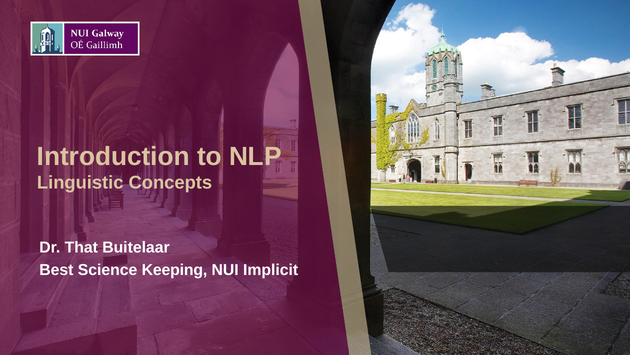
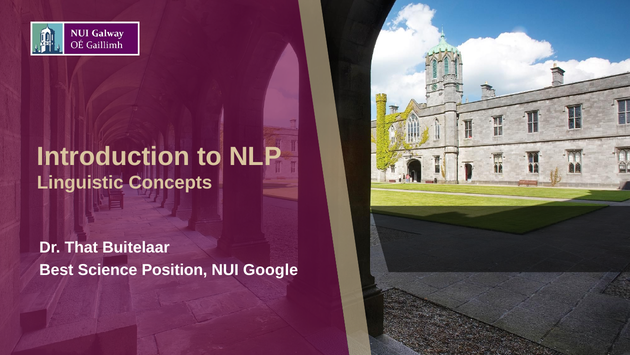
Keeping: Keeping -> Position
Implicit: Implicit -> Google
